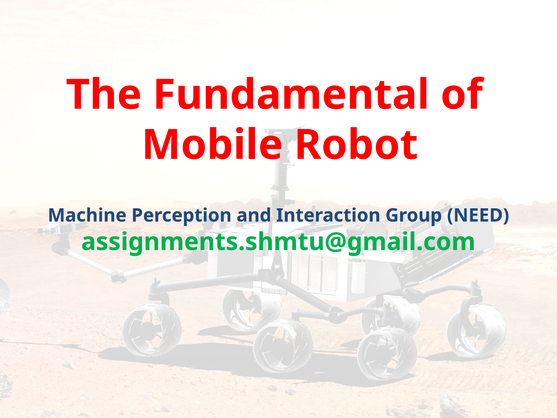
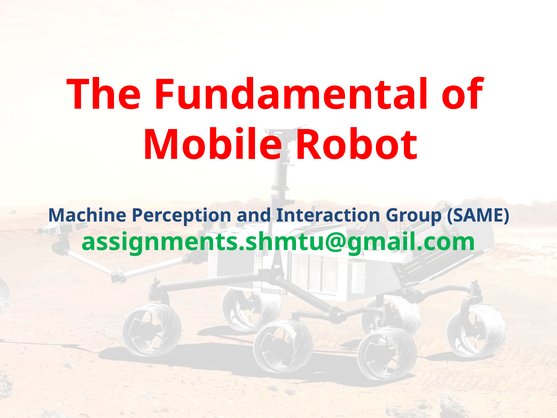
NEED: NEED -> SAME
